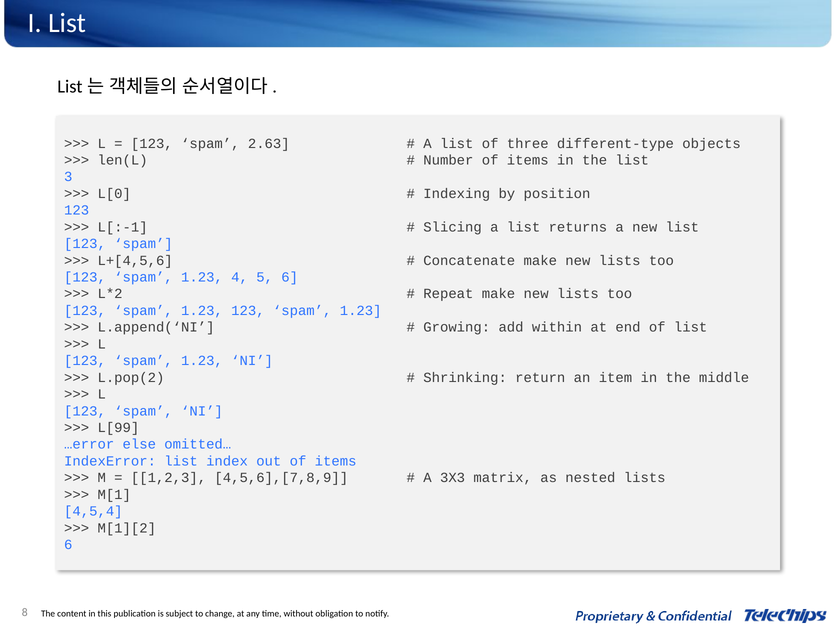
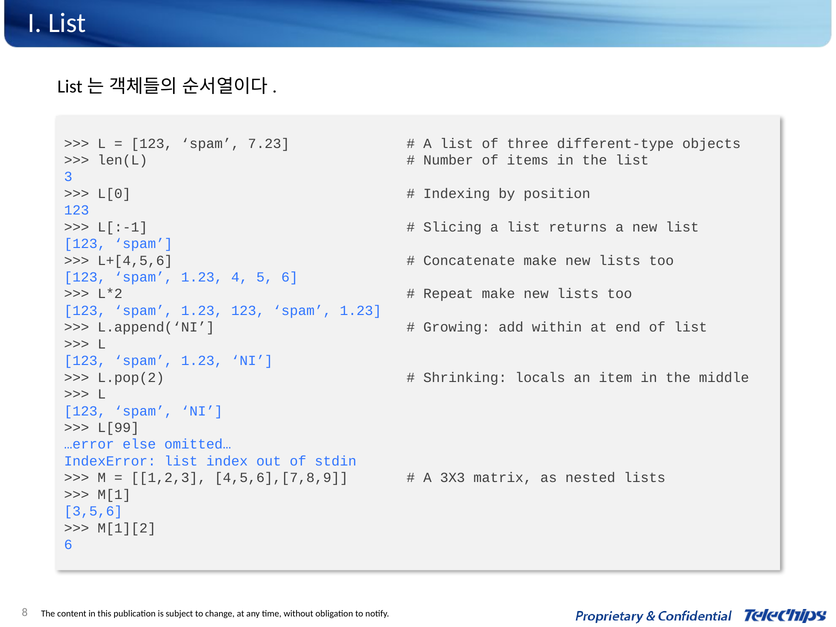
2.63: 2.63 -> 7.23
return: return -> locals
out of items: items -> stdin
4,5,4: 4,5,4 -> 3,5,6
